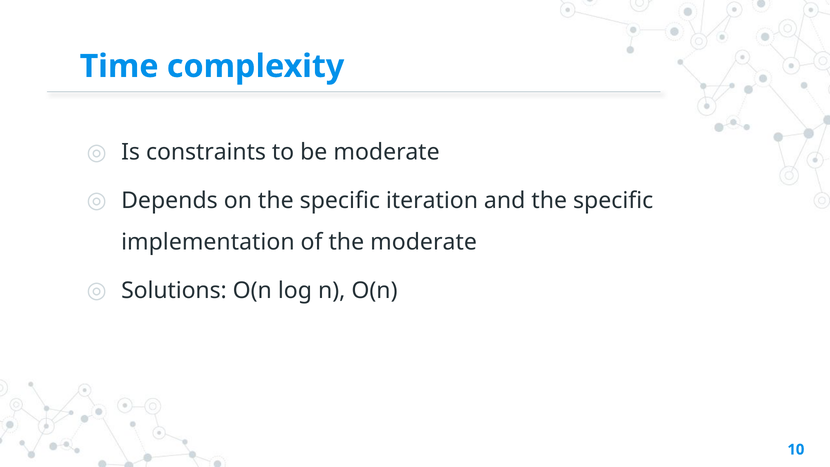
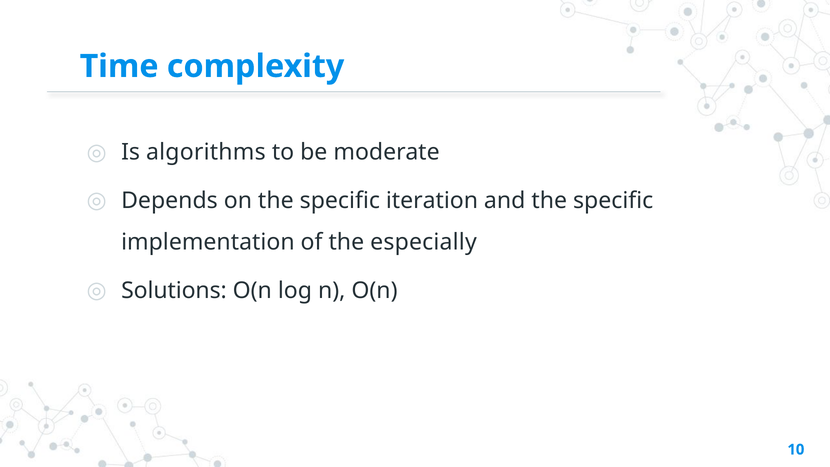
constraints: constraints -> algorithms
the moderate: moderate -> especially
